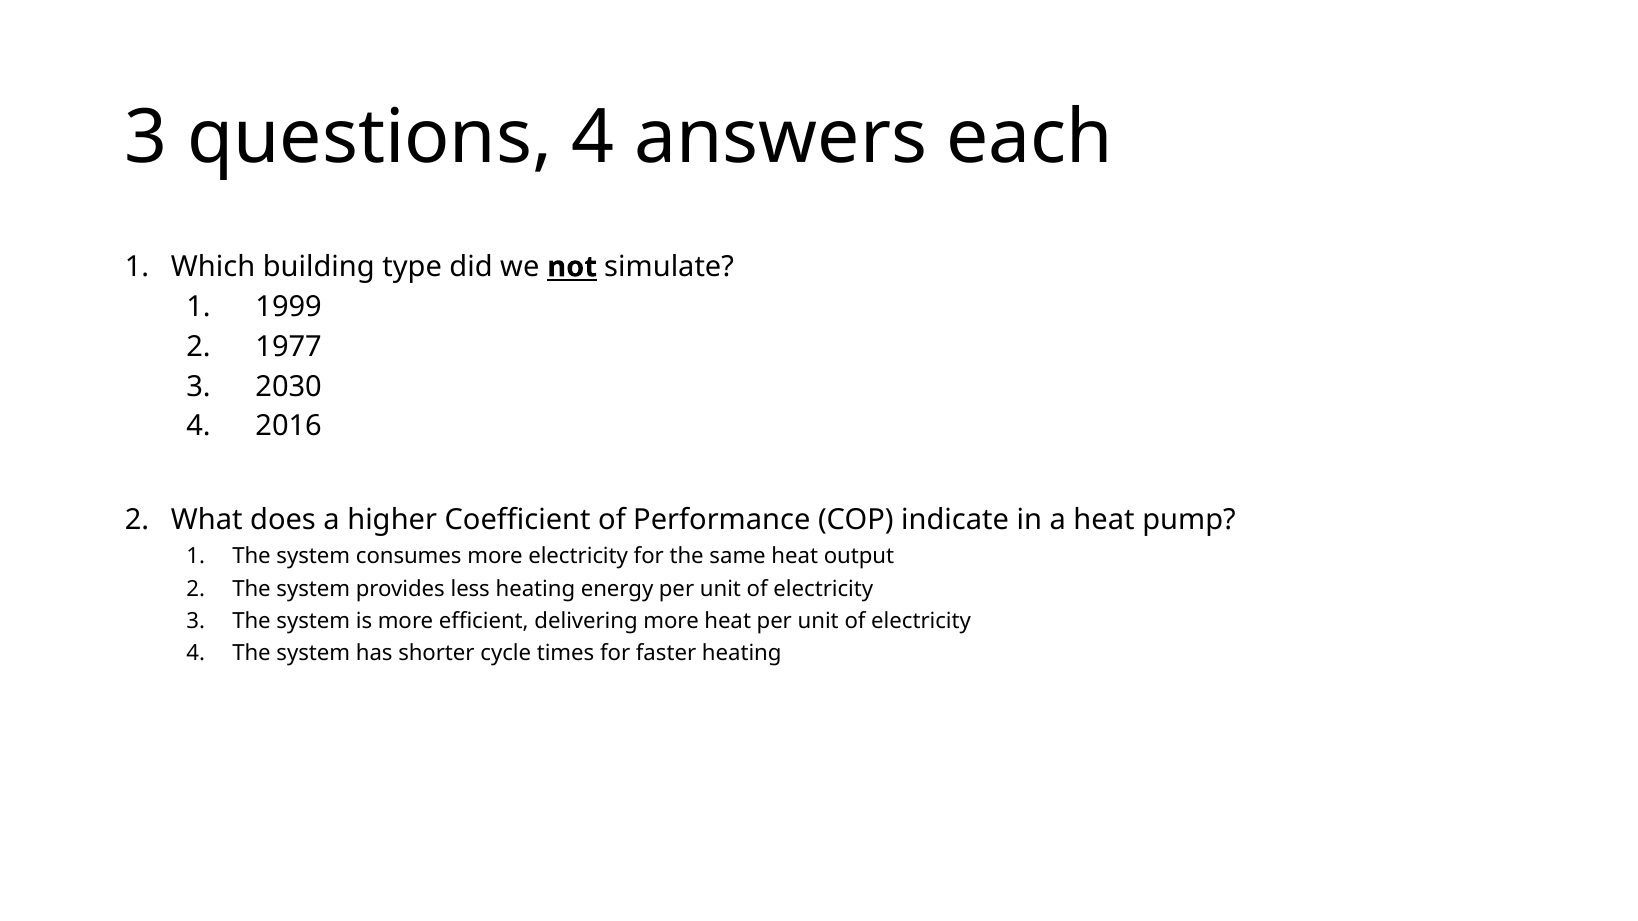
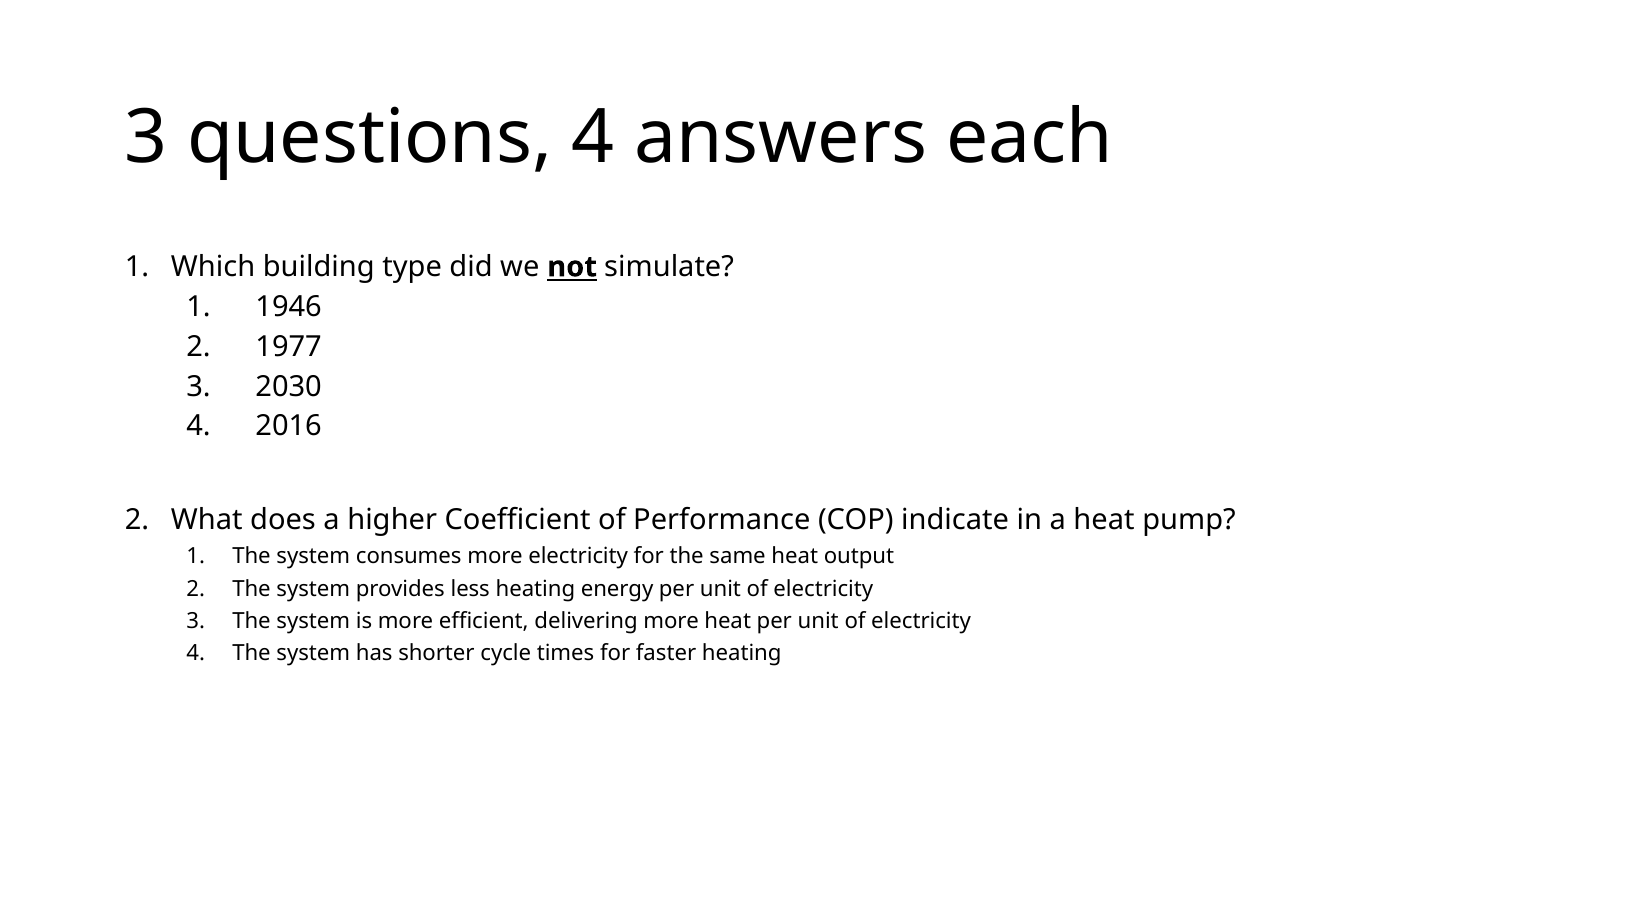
1999: 1999 -> 1946
